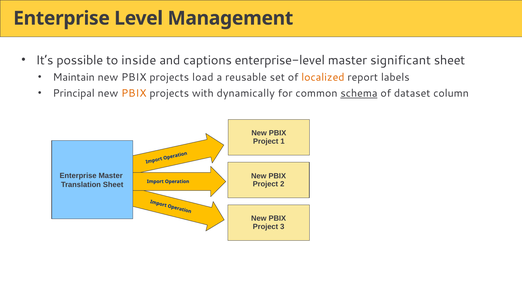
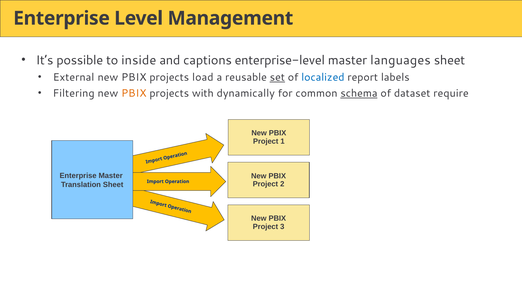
significant: significant -> languages
Maintain: Maintain -> External
set underline: none -> present
localized colour: orange -> blue
Principal: Principal -> Filtering
column: column -> require
